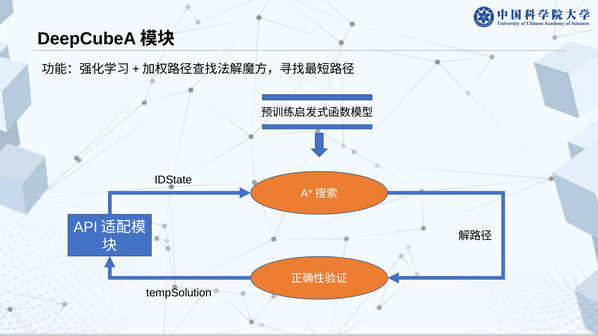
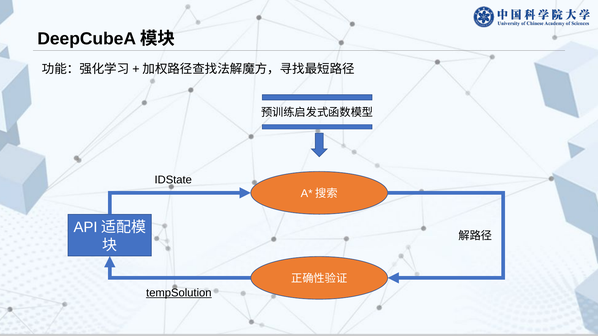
tempSolution underline: none -> present
